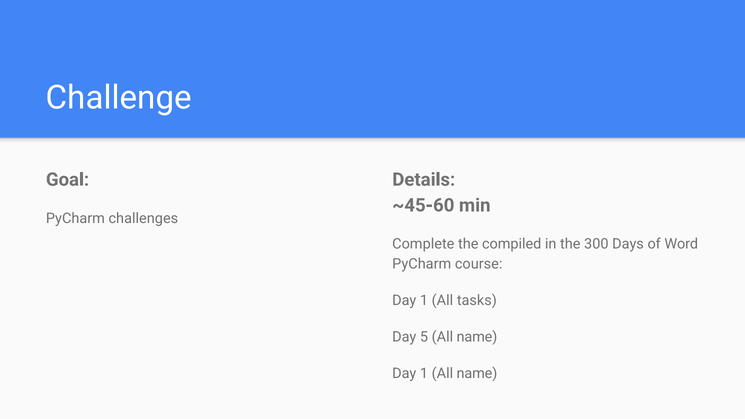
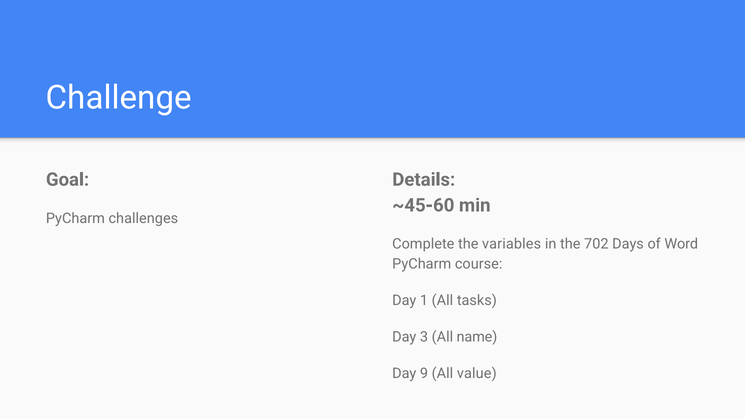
compiled: compiled -> variables
300: 300 -> 702
5: 5 -> 3
1 at (424, 374): 1 -> 9
name at (477, 374): name -> value
